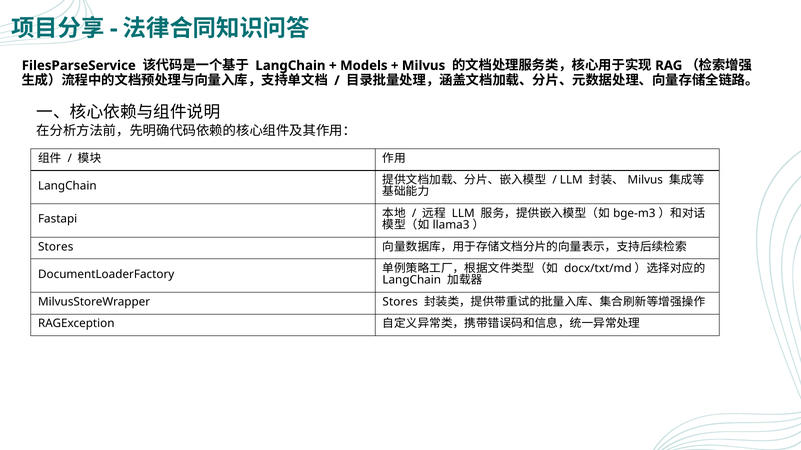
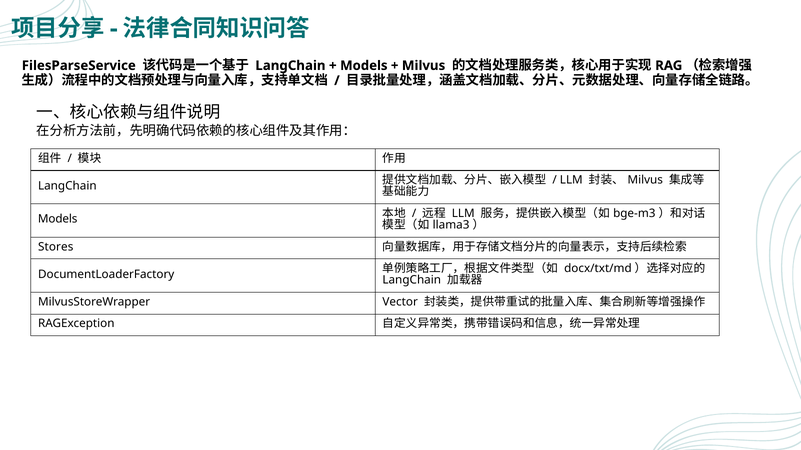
Fastapi at (58, 219): Fastapi -> Models
MilvusStoreWrapper Stores: Stores -> Vector
